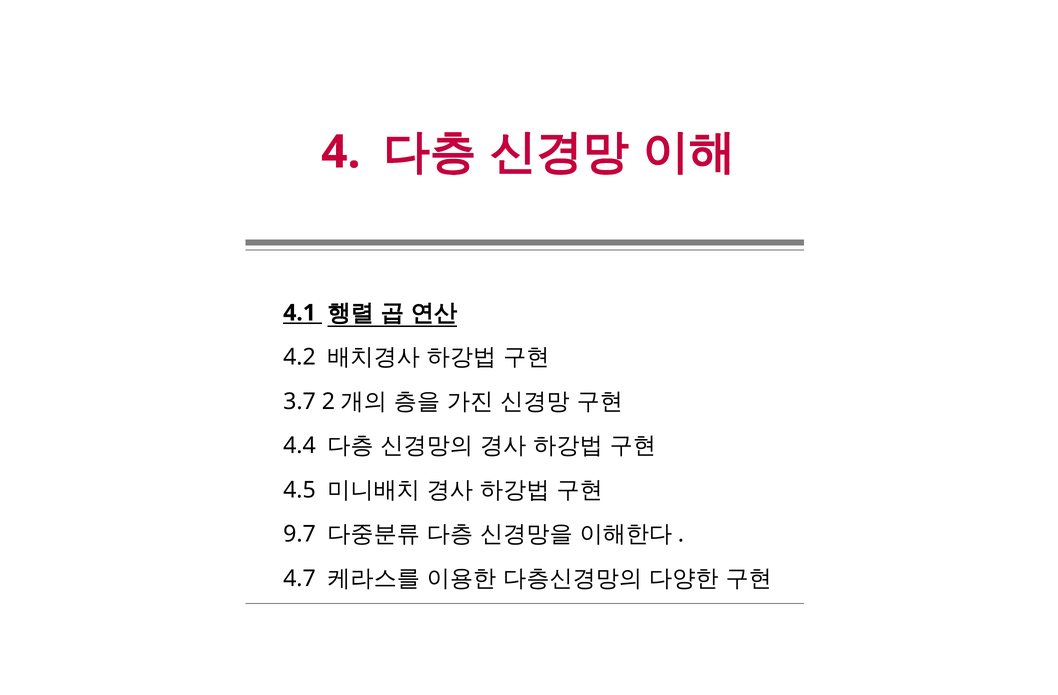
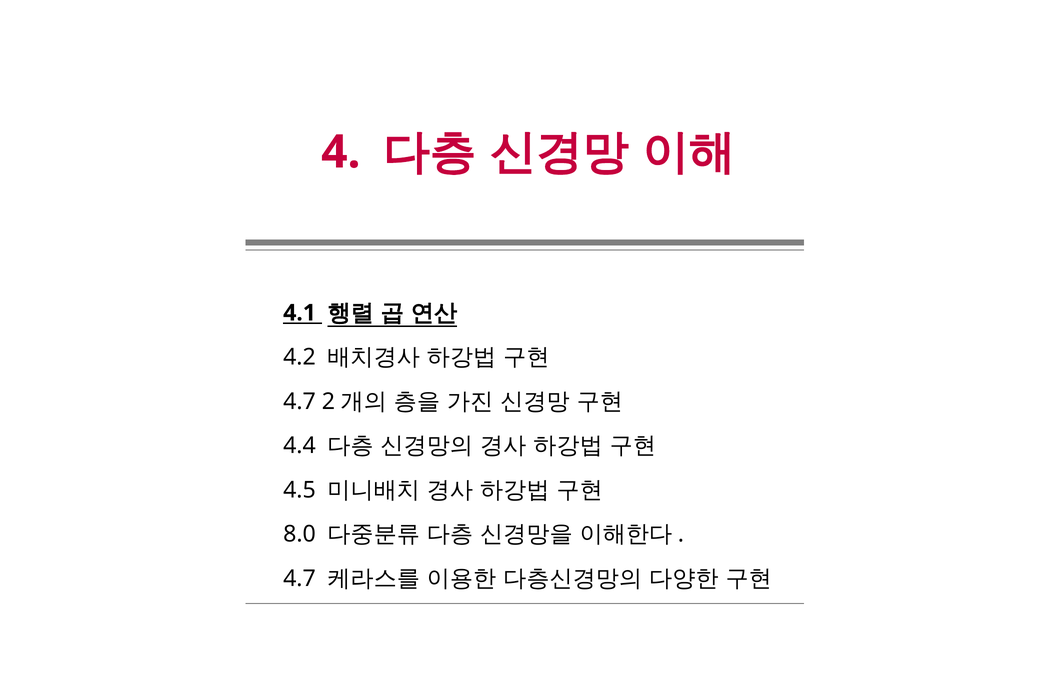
3.7 at (300, 401): 3.7 -> 4.7
9.7: 9.7 -> 8.0
